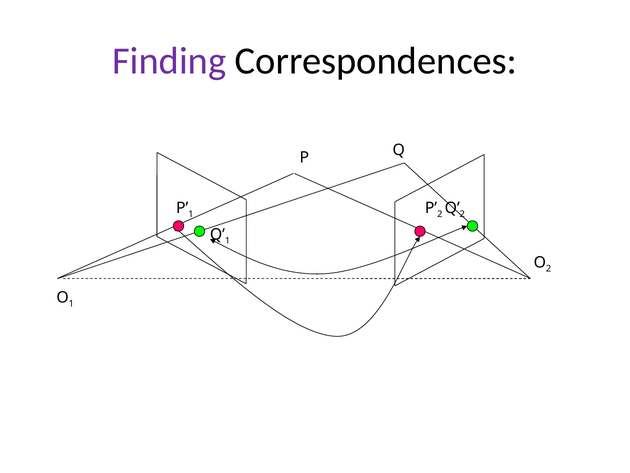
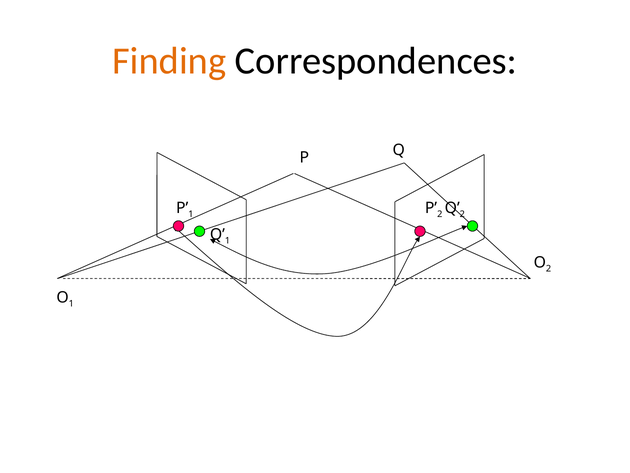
Finding colour: purple -> orange
